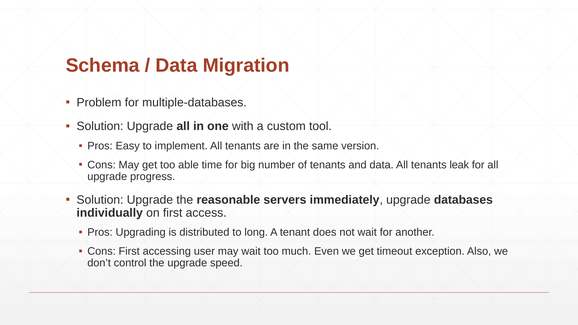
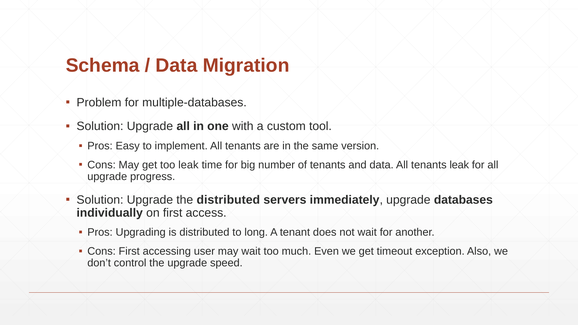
too able: able -> leak
the reasonable: reasonable -> distributed
